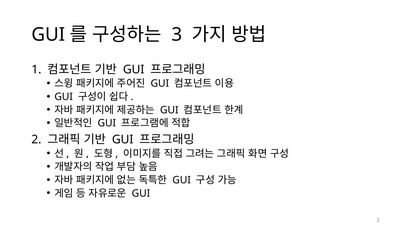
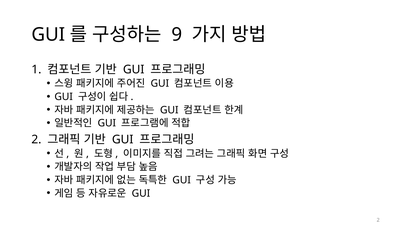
3: 3 -> 9
